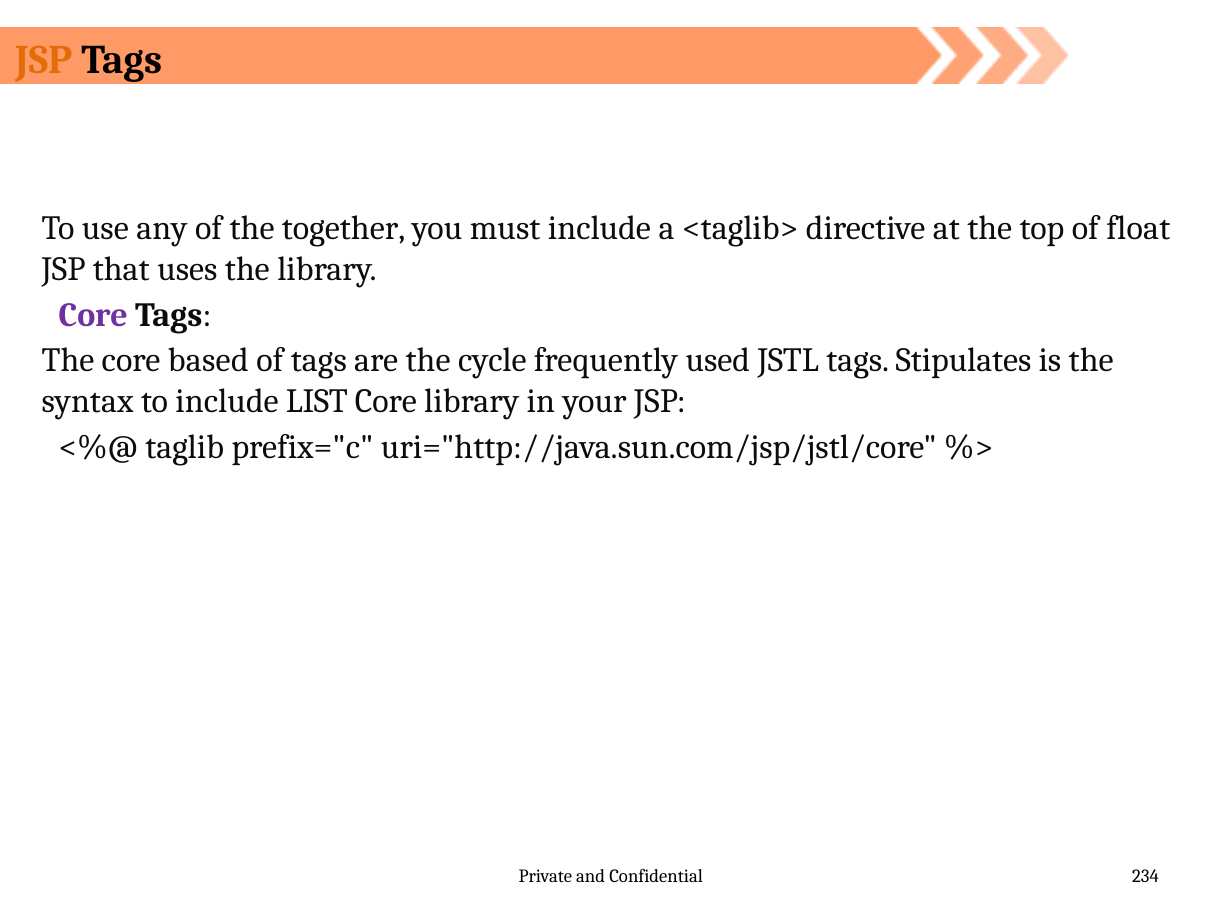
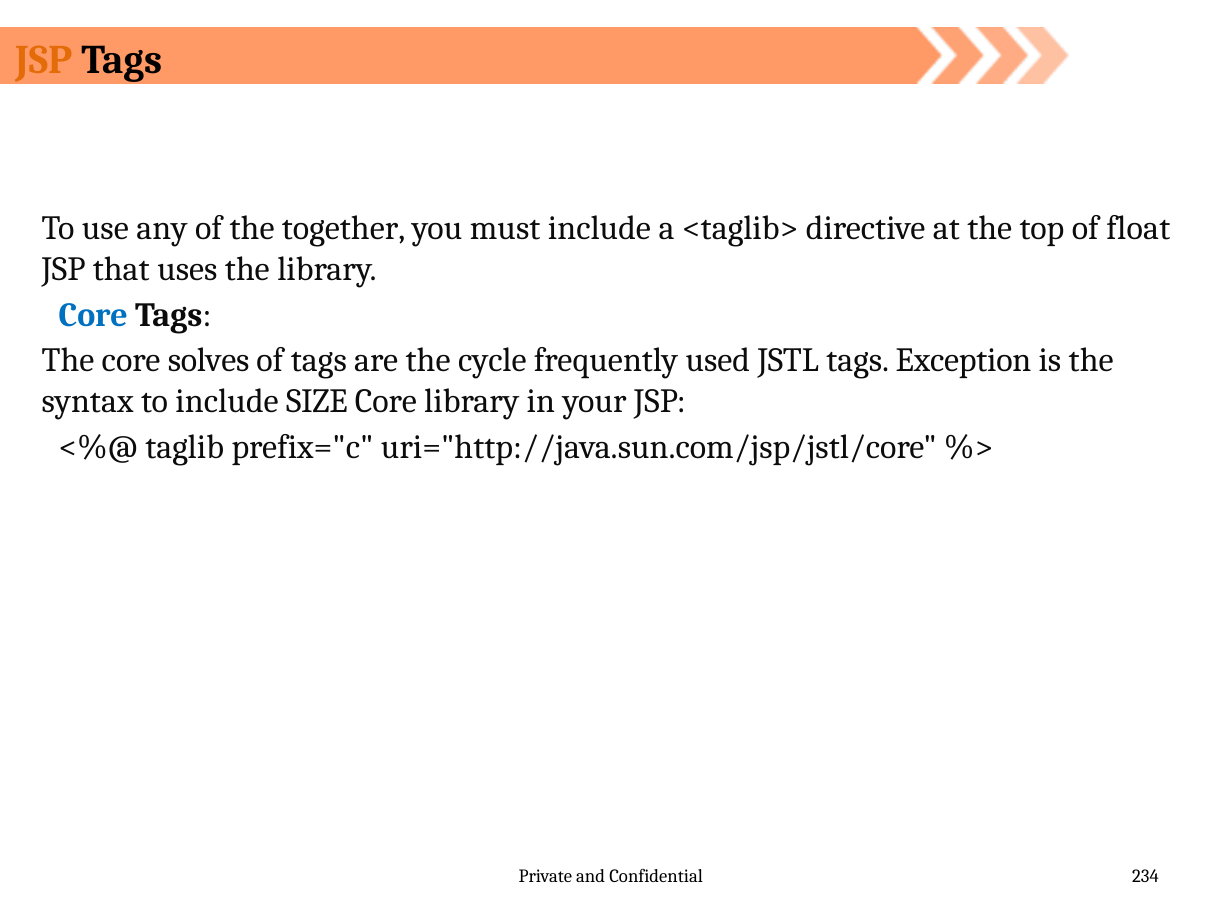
Core at (93, 315) colour: purple -> blue
based: based -> solves
Stipulates: Stipulates -> Exception
LIST: LIST -> SIZE
